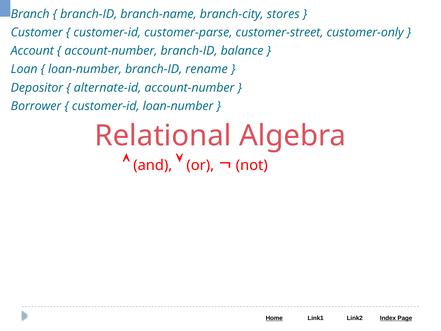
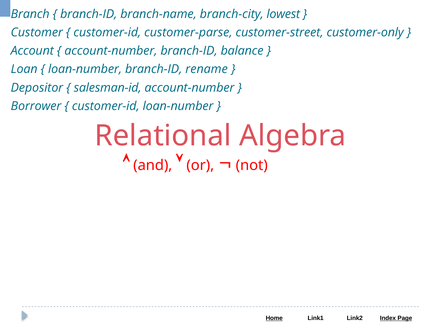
stores: stores -> lowest
alternate-id: alternate-id -> salesman-id
